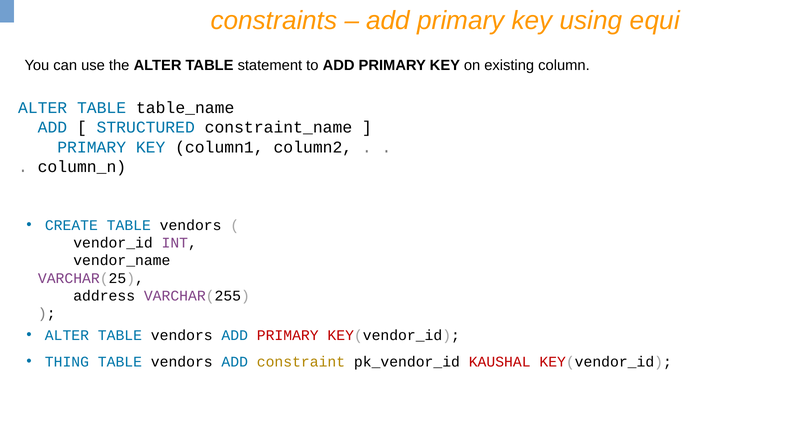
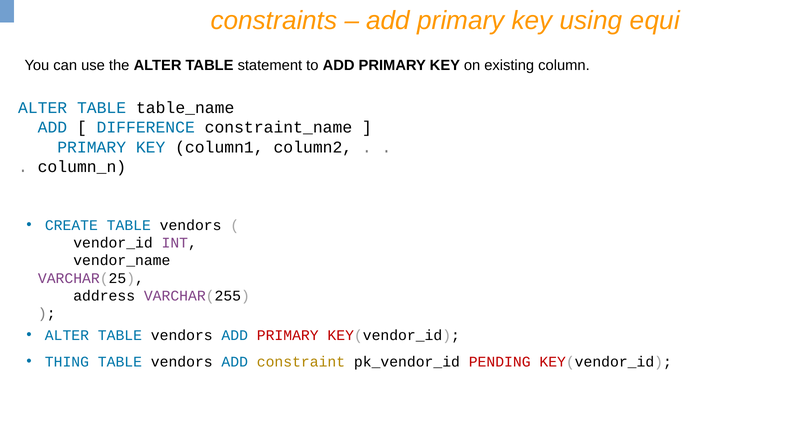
STRUCTURED: STRUCTURED -> DIFFERENCE
KAUSHAL: KAUSHAL -> PENDING
